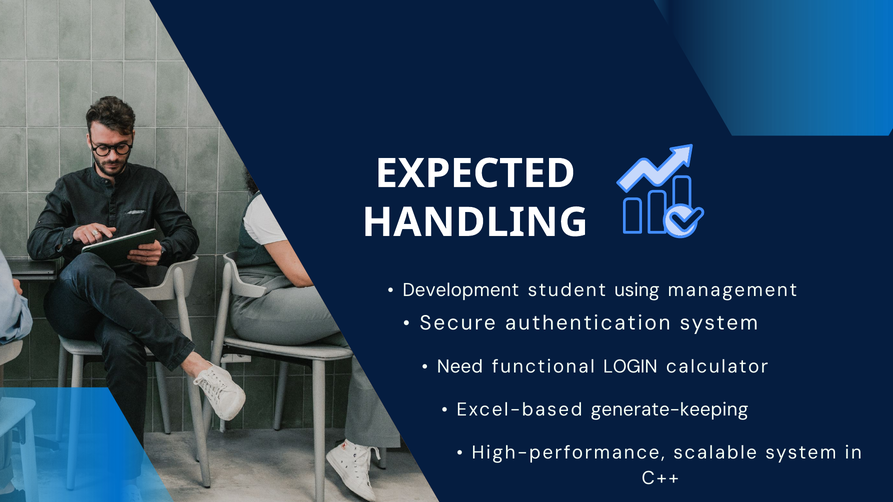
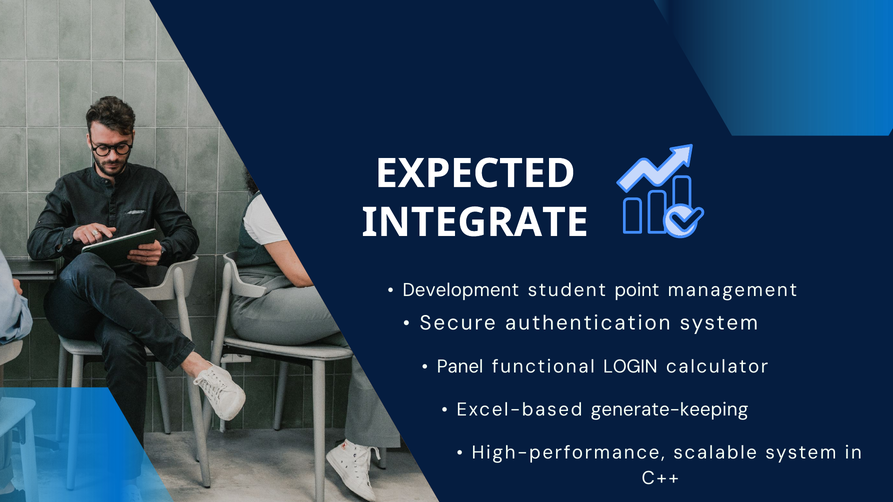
HANDLING: HANDLING -> INTEGRATE
using: using -> point
Need: Need -> Panel
